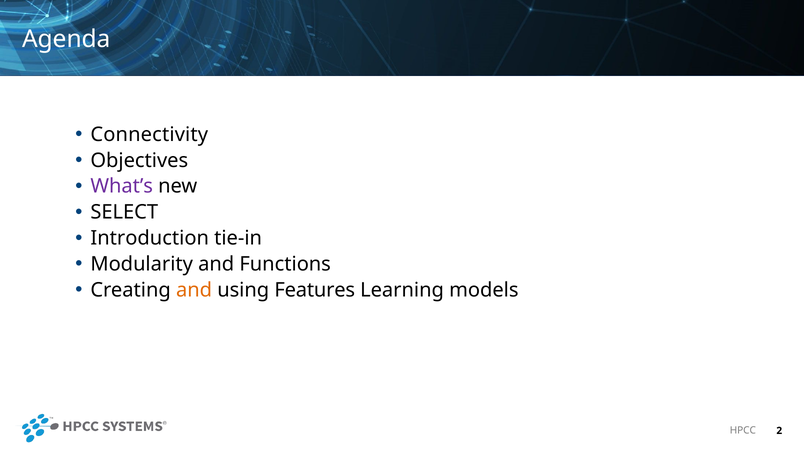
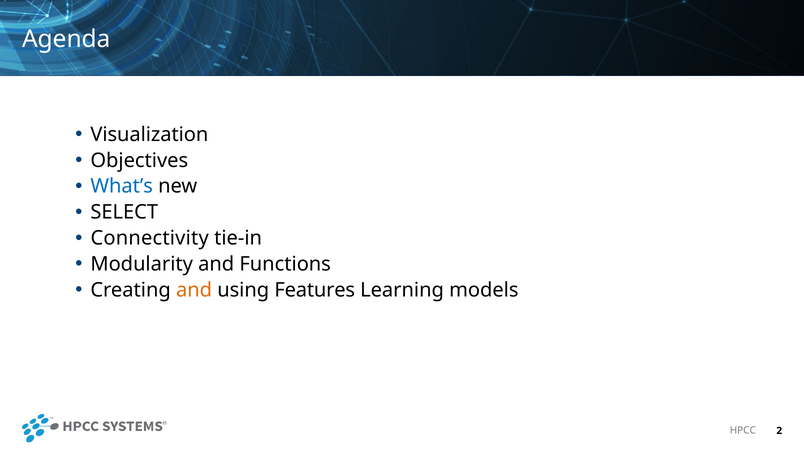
Connectivity: Connectivity -> Visualization
What’s colour: purple -> blue
Introduction: Introduction -> Connectivity
